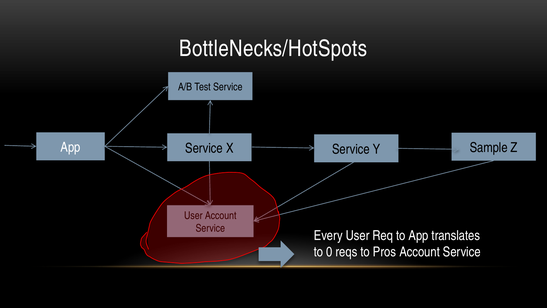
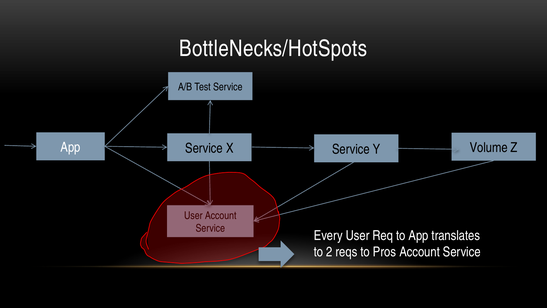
Sample: Sample -> Volume
0: 0 -> 2
